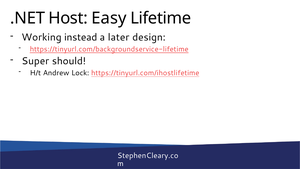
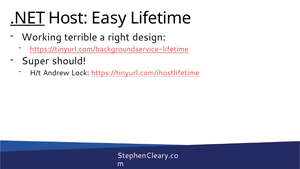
.NET underline: none -> present
instead: instead -> terrible
later: later -> right
